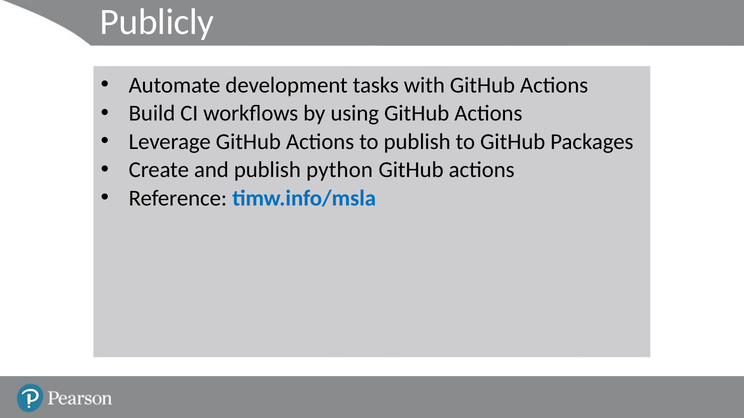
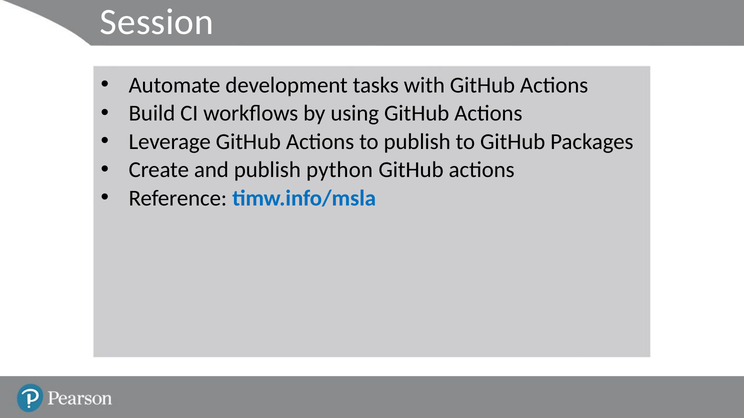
Publicly: Publicly -> Session
